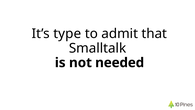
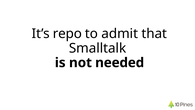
type: type -> repo
